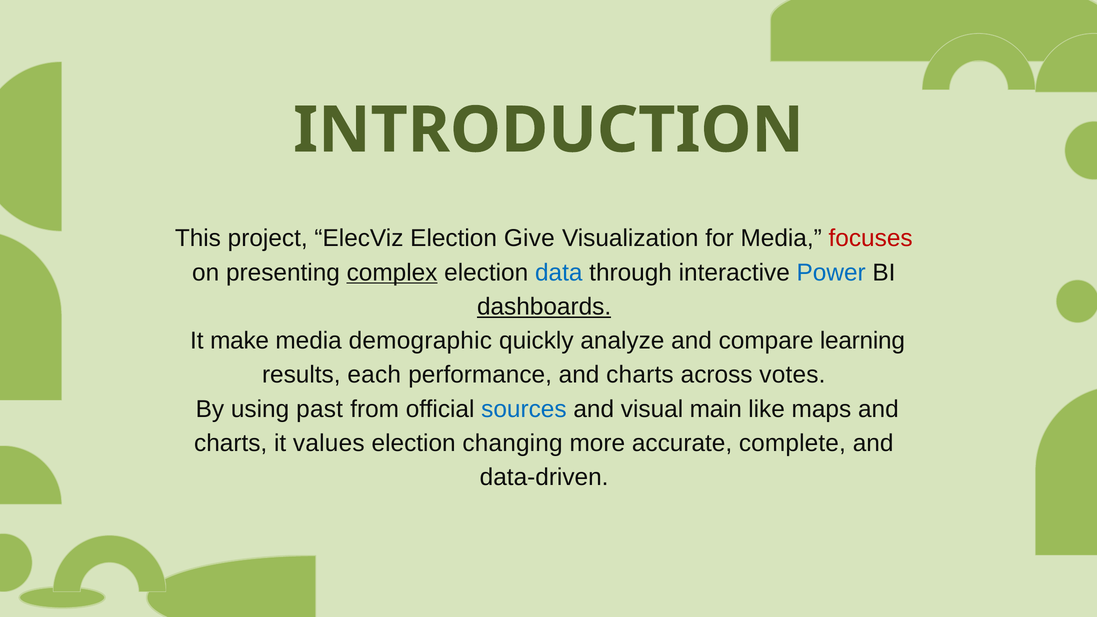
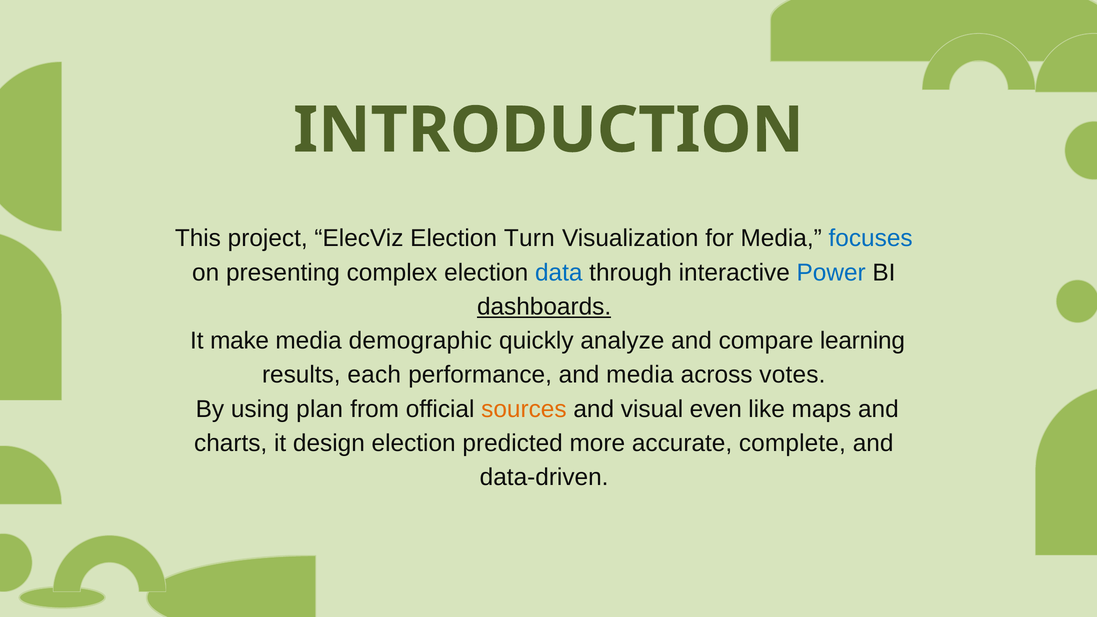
Give: Give -> Turn
focuses colour: red -> blue
complex underline: present -> none
performance and charts: charts -> media
past: past -> plan
sources colour: blue -> orange
main: main -> even
values: values -> design
changing: changing -> predicted
